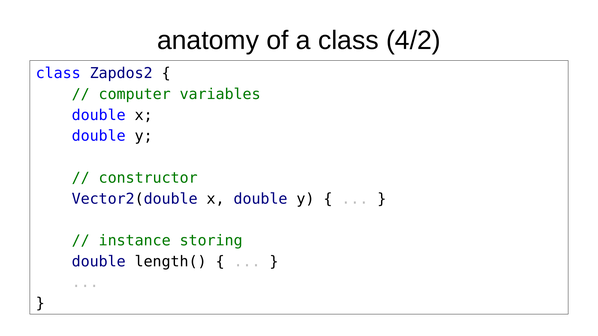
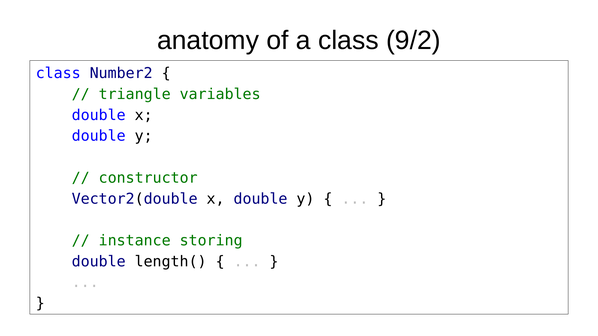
4/2: 4/2 -> 9/2
Zapdos2: Zapdos2 -> Number2
computer: computer -> triangle
